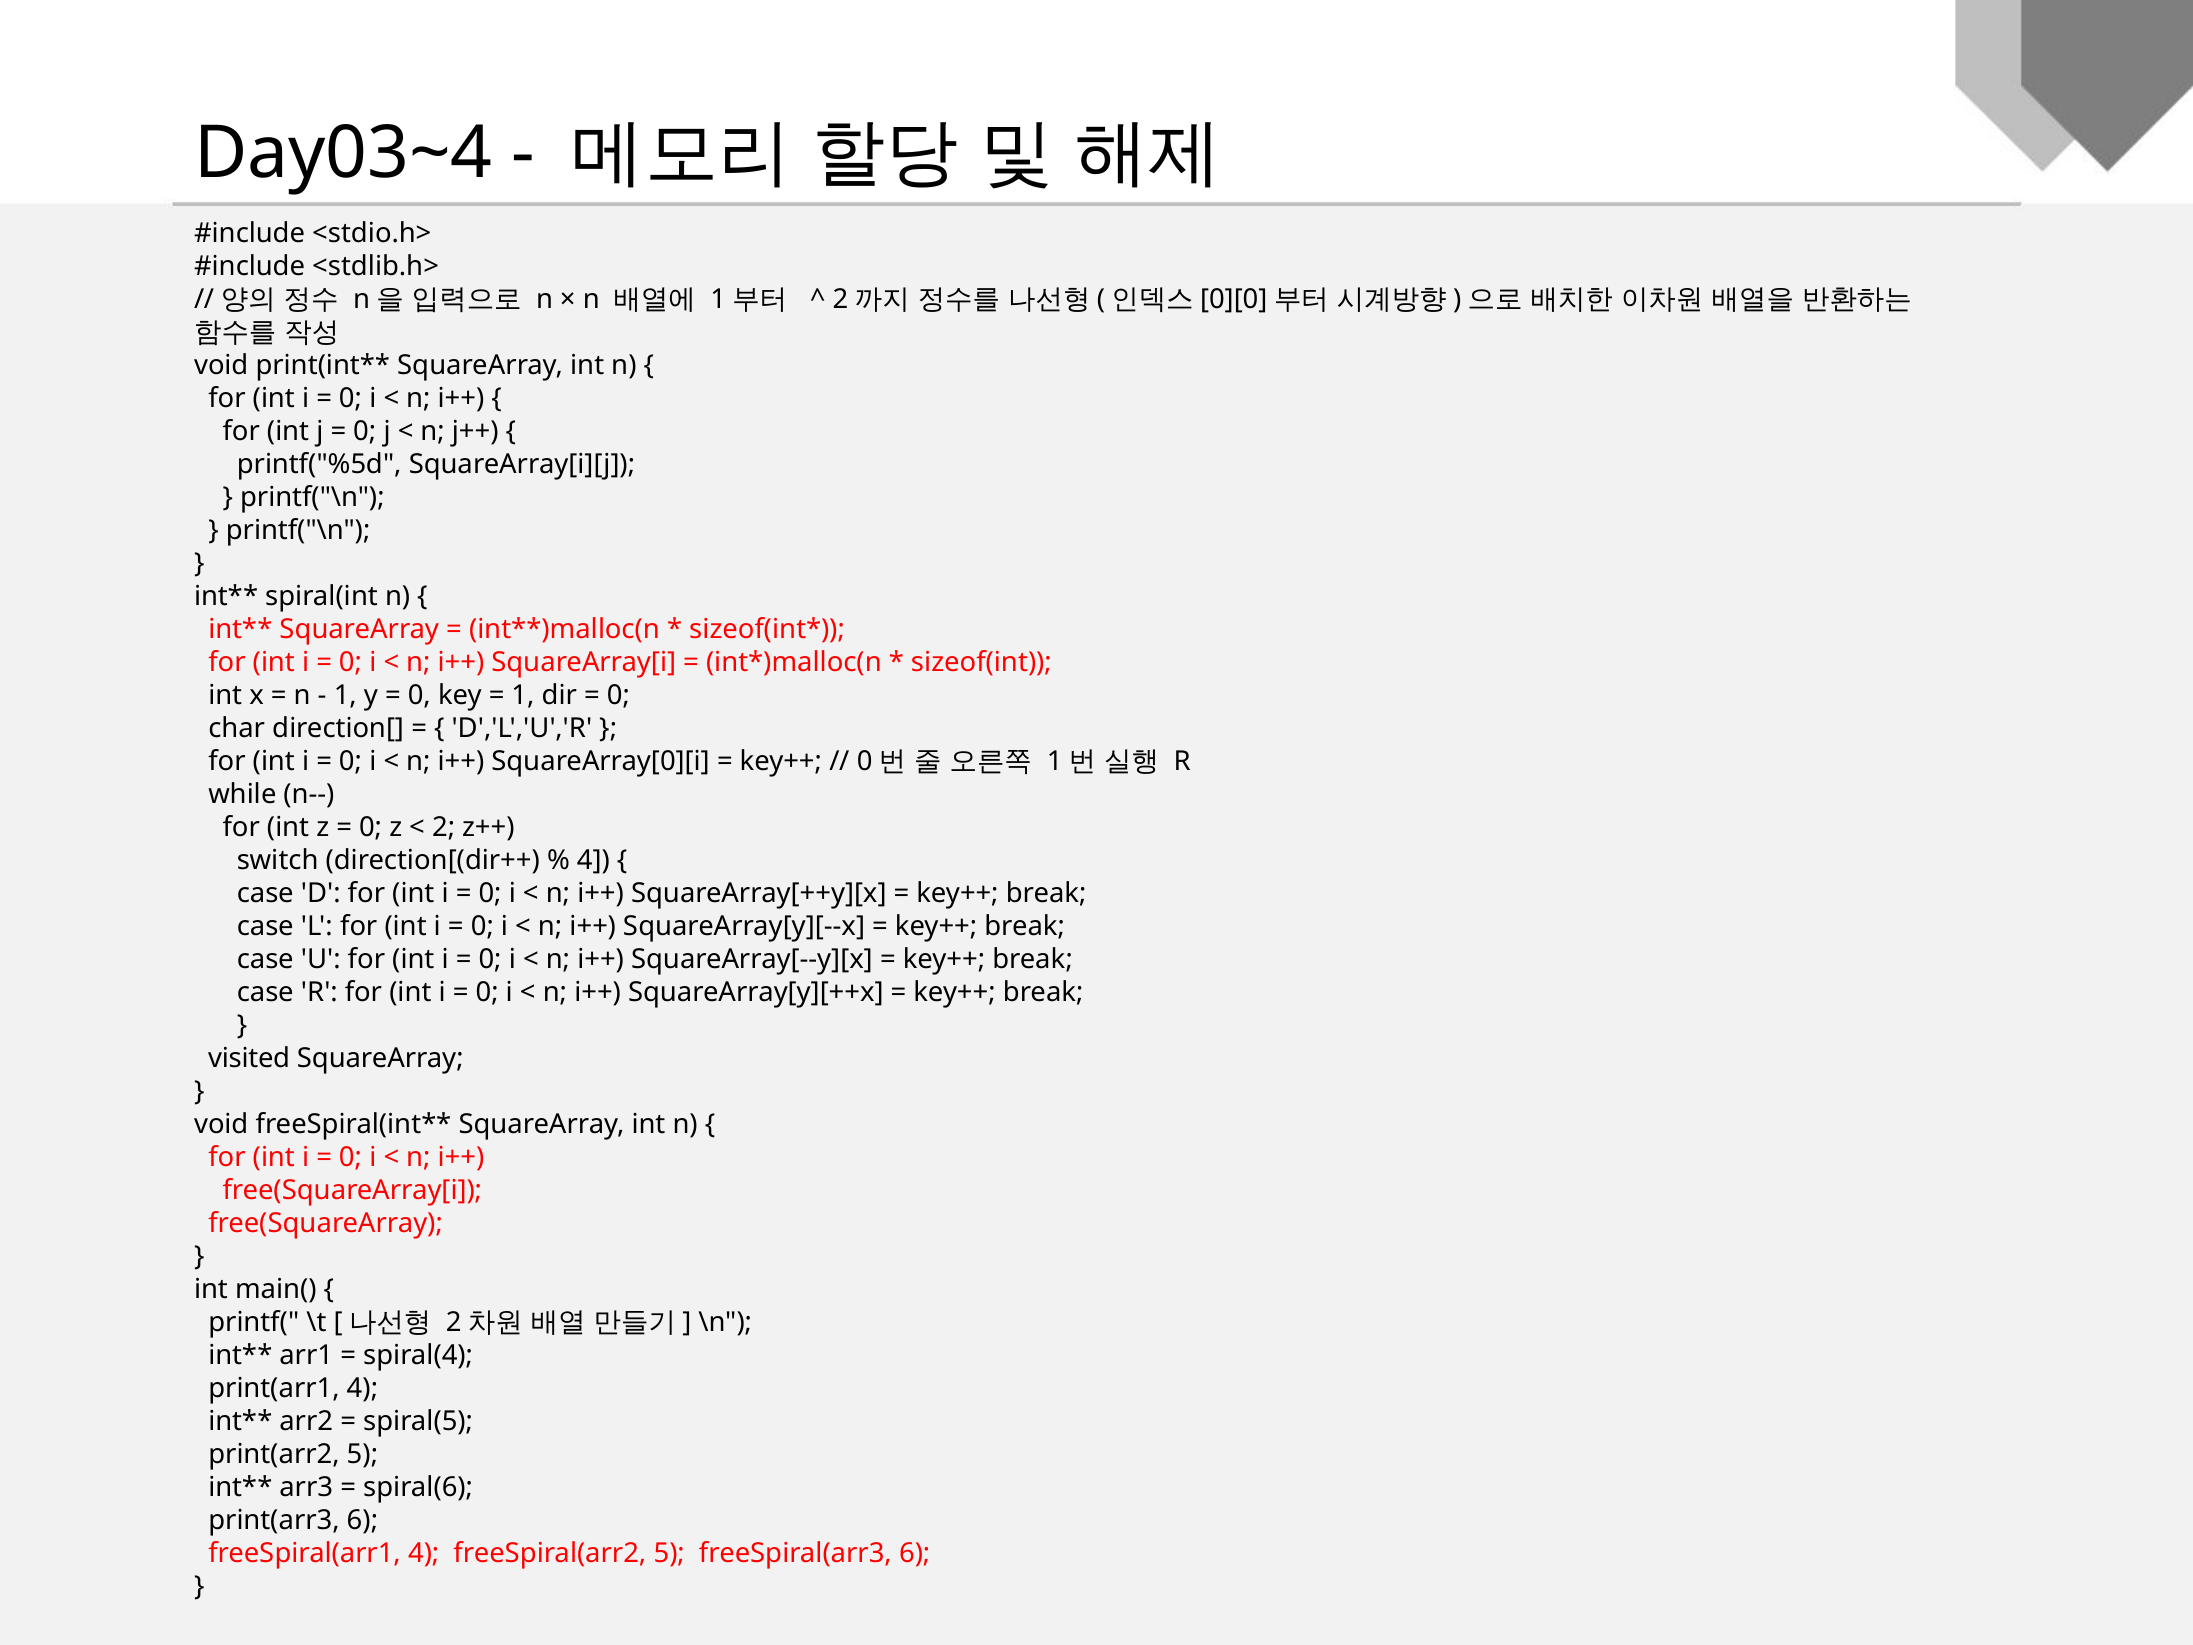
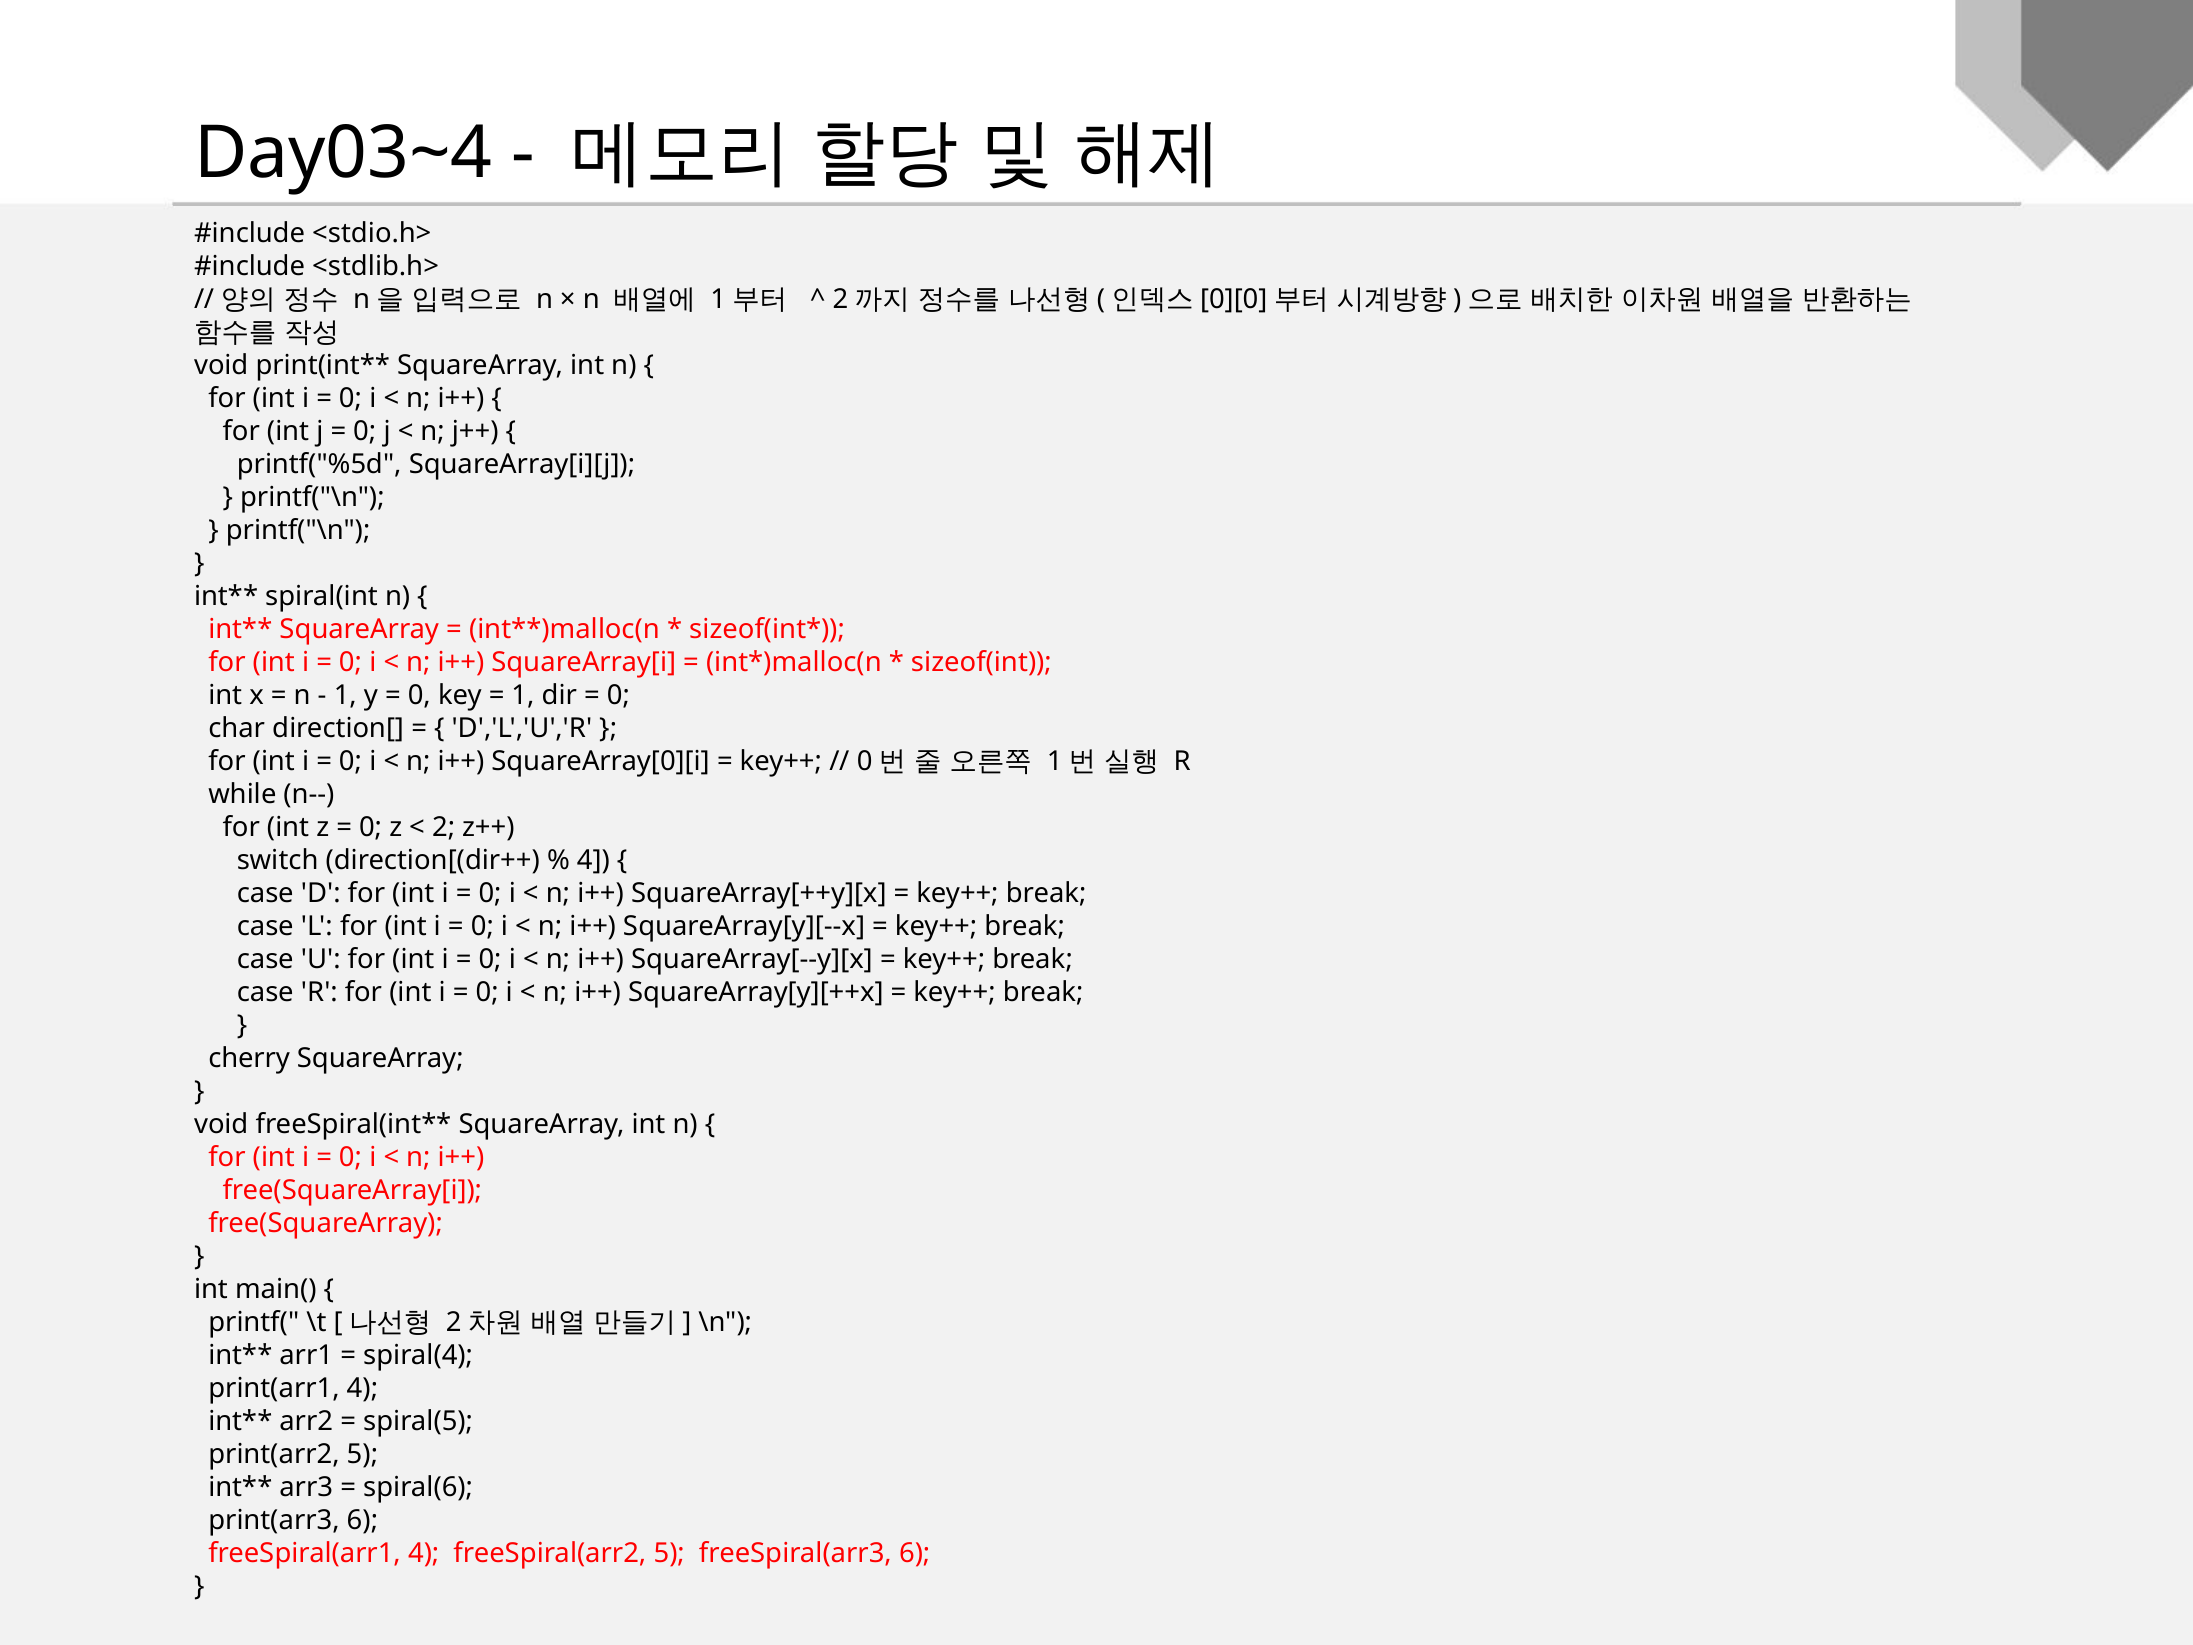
visited: visited -> cherry
